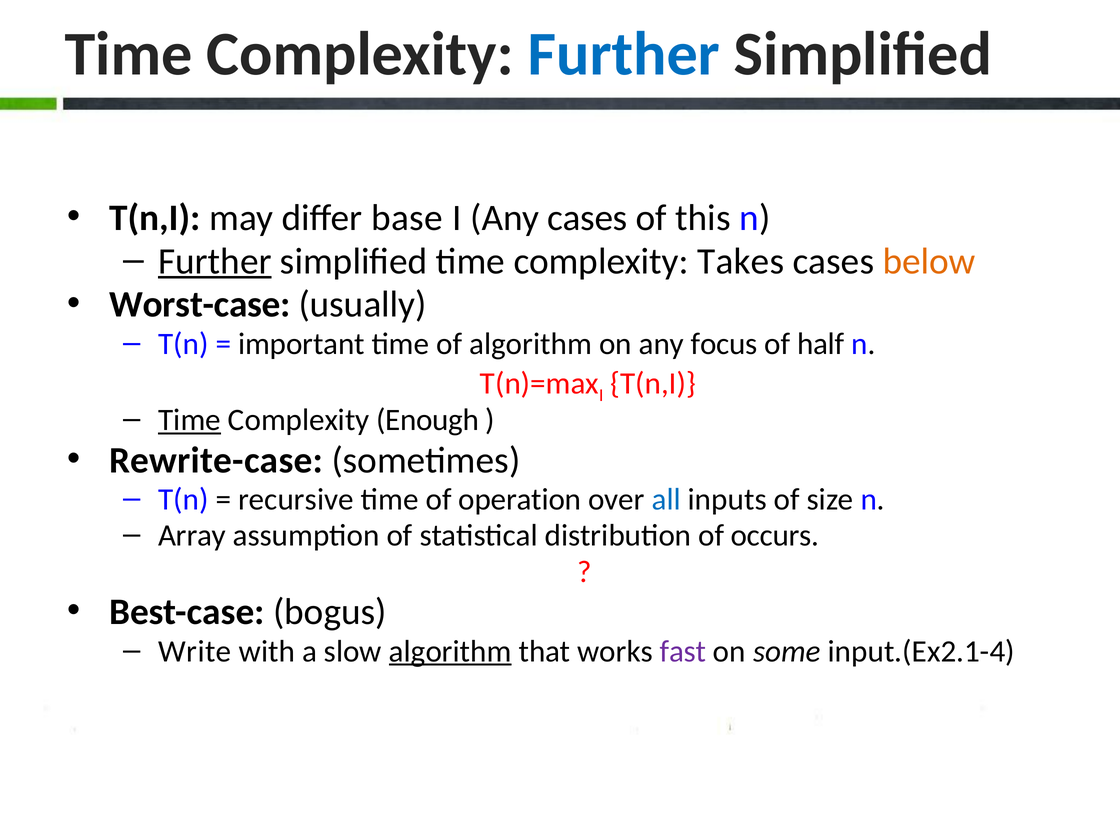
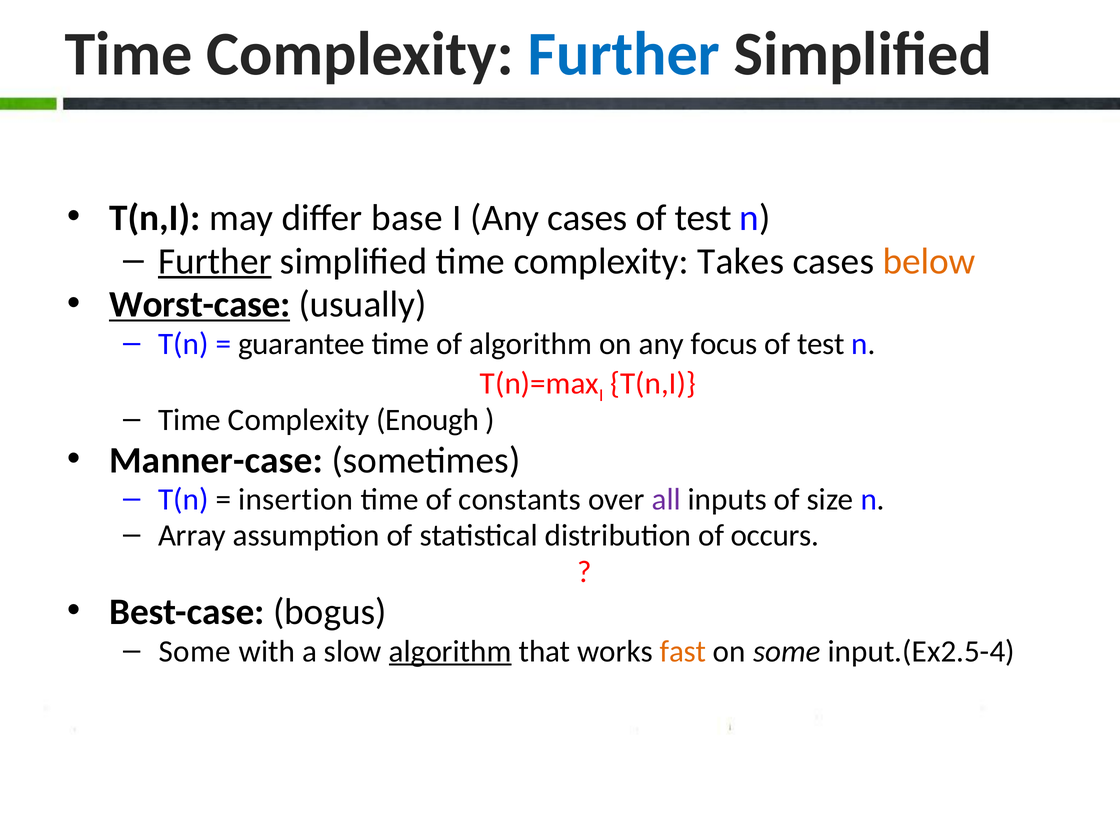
this at (703, 218): this -> test
Worst-case underline: none -> present
important: important -> guarantee
half at (821, 344): half -> test
Time at (190, 420) underline: present -> none
Rewrite-case: Rewrite-case -> Manner-case
recursive: recursive -> insertion
operation: operation -> constants
all colour: blue -> purple
Write at (195, 651): Write -> Some
fast colour: purple -> orange
input.(Ex2.1-4: input.(Ex2.1-4 -> input.(Ex2.5-4
